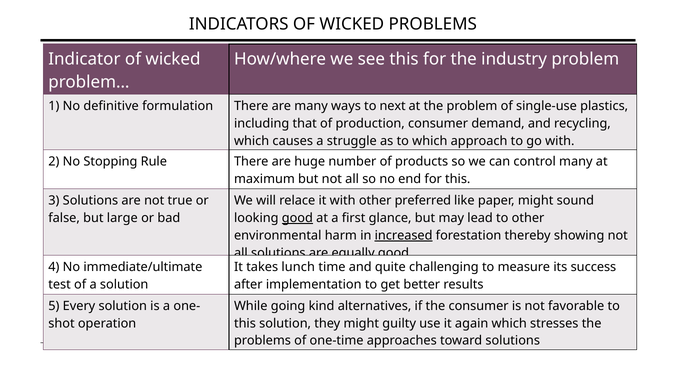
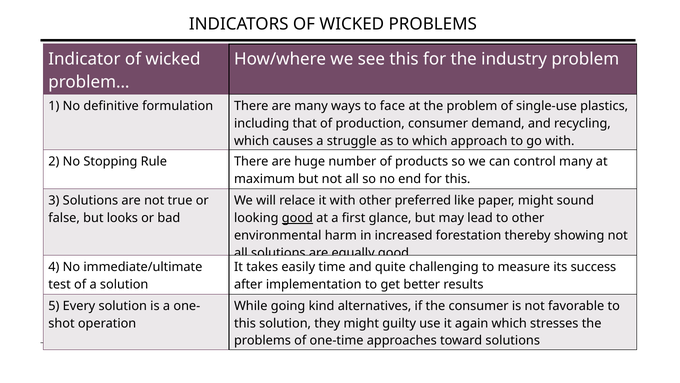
next: next -> face
large: large -> looks
increased underline: present -> none
lunch: lunch -> easily
